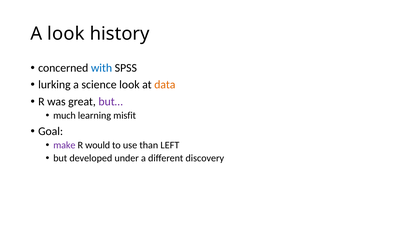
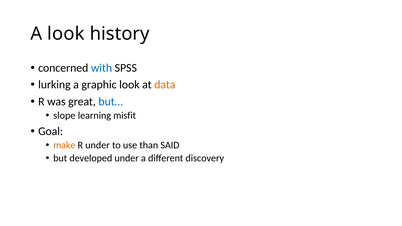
science: science -> graphic
but… colour: purple -> blue
much: much -> slope
make colour: purple -> orange
R would: would -> under
LEFT: LEFT -> SAID
